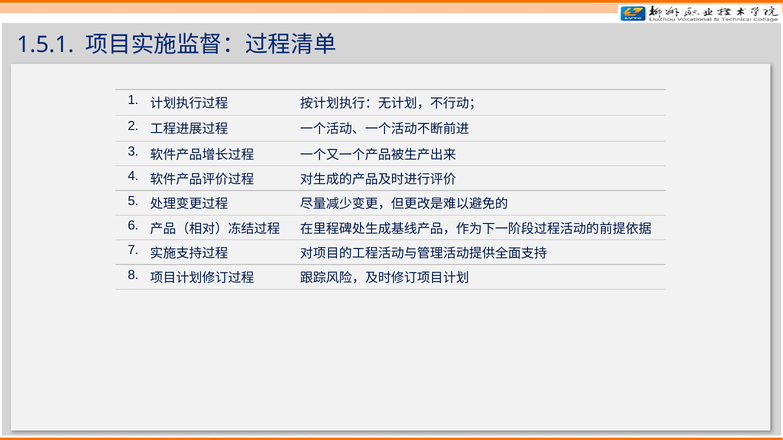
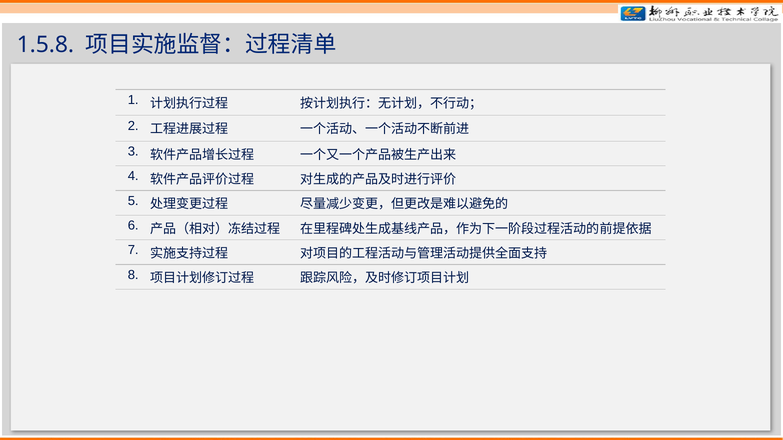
1.5.1: 1.5.1 -> 1.5.8
